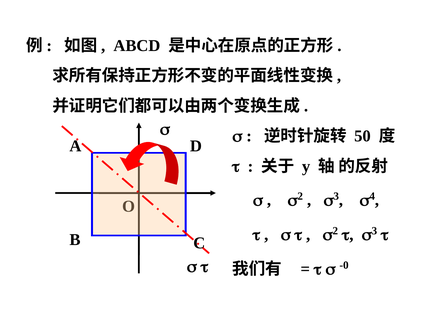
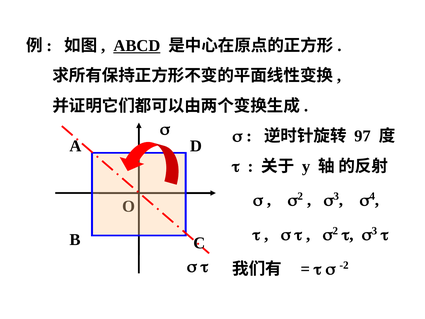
ABCD underline: none -> present
50: 50 -> 97
-0: -0 -> -2
